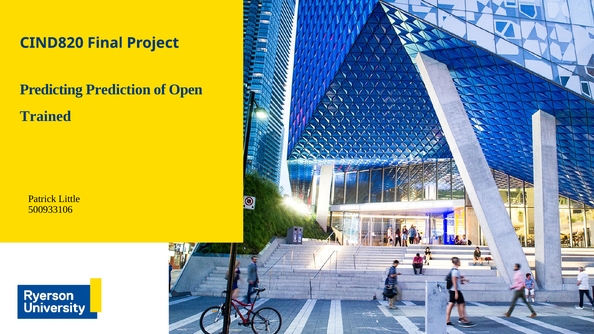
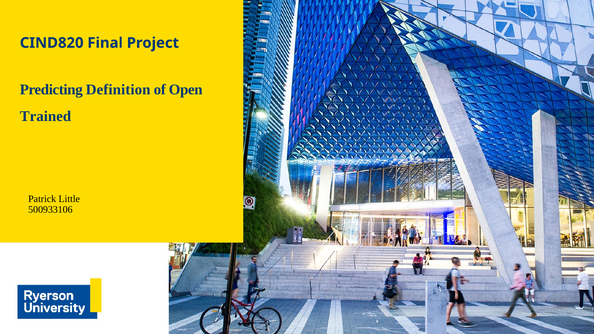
Prediction: Prediction -> Definition
